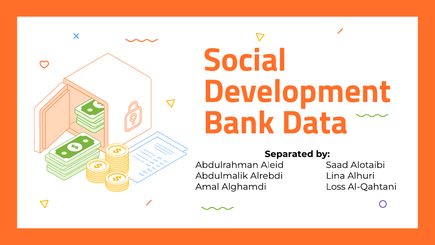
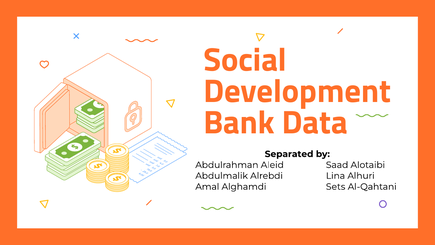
Loss: Loss -> Sets
